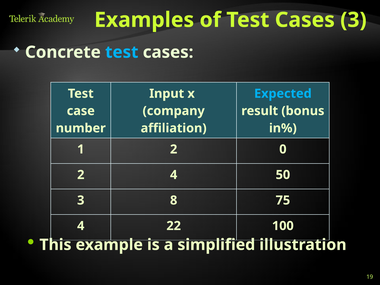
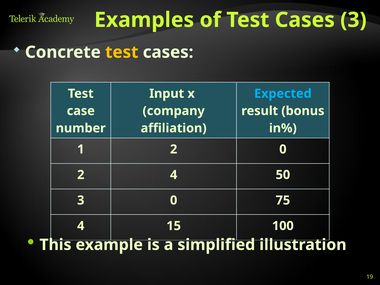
test at (122, 52) colour: light blue -> yellow
3 8: 8 -> 0
22: 22 -> 15
